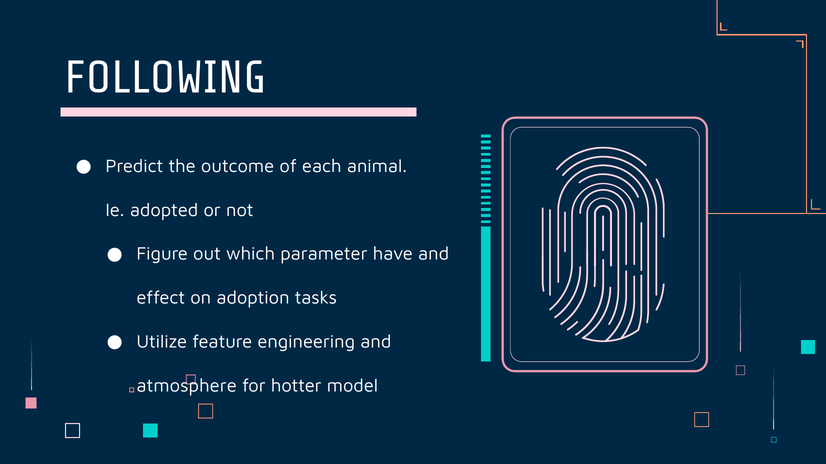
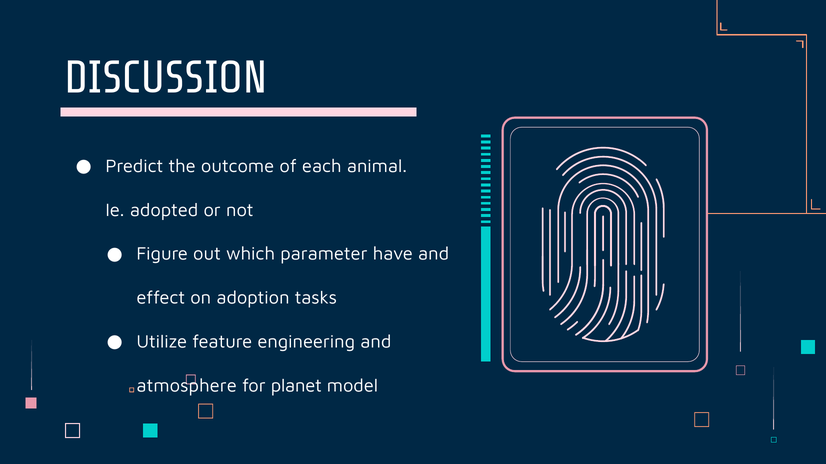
FOLLOWING: FOLLOWING -> DISCUSSION
hotter: hotter -> planet
